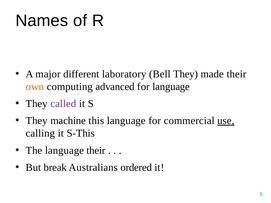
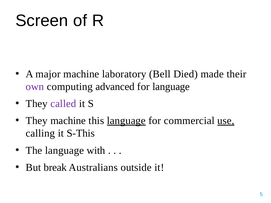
Names: Names -> Screen
major different: different -> machine
Bell They: They -> Died
own colour: orange -> purple
language at (126, 121) underline: none -> present
language their: their -> with
ordered: ordered -> outside
